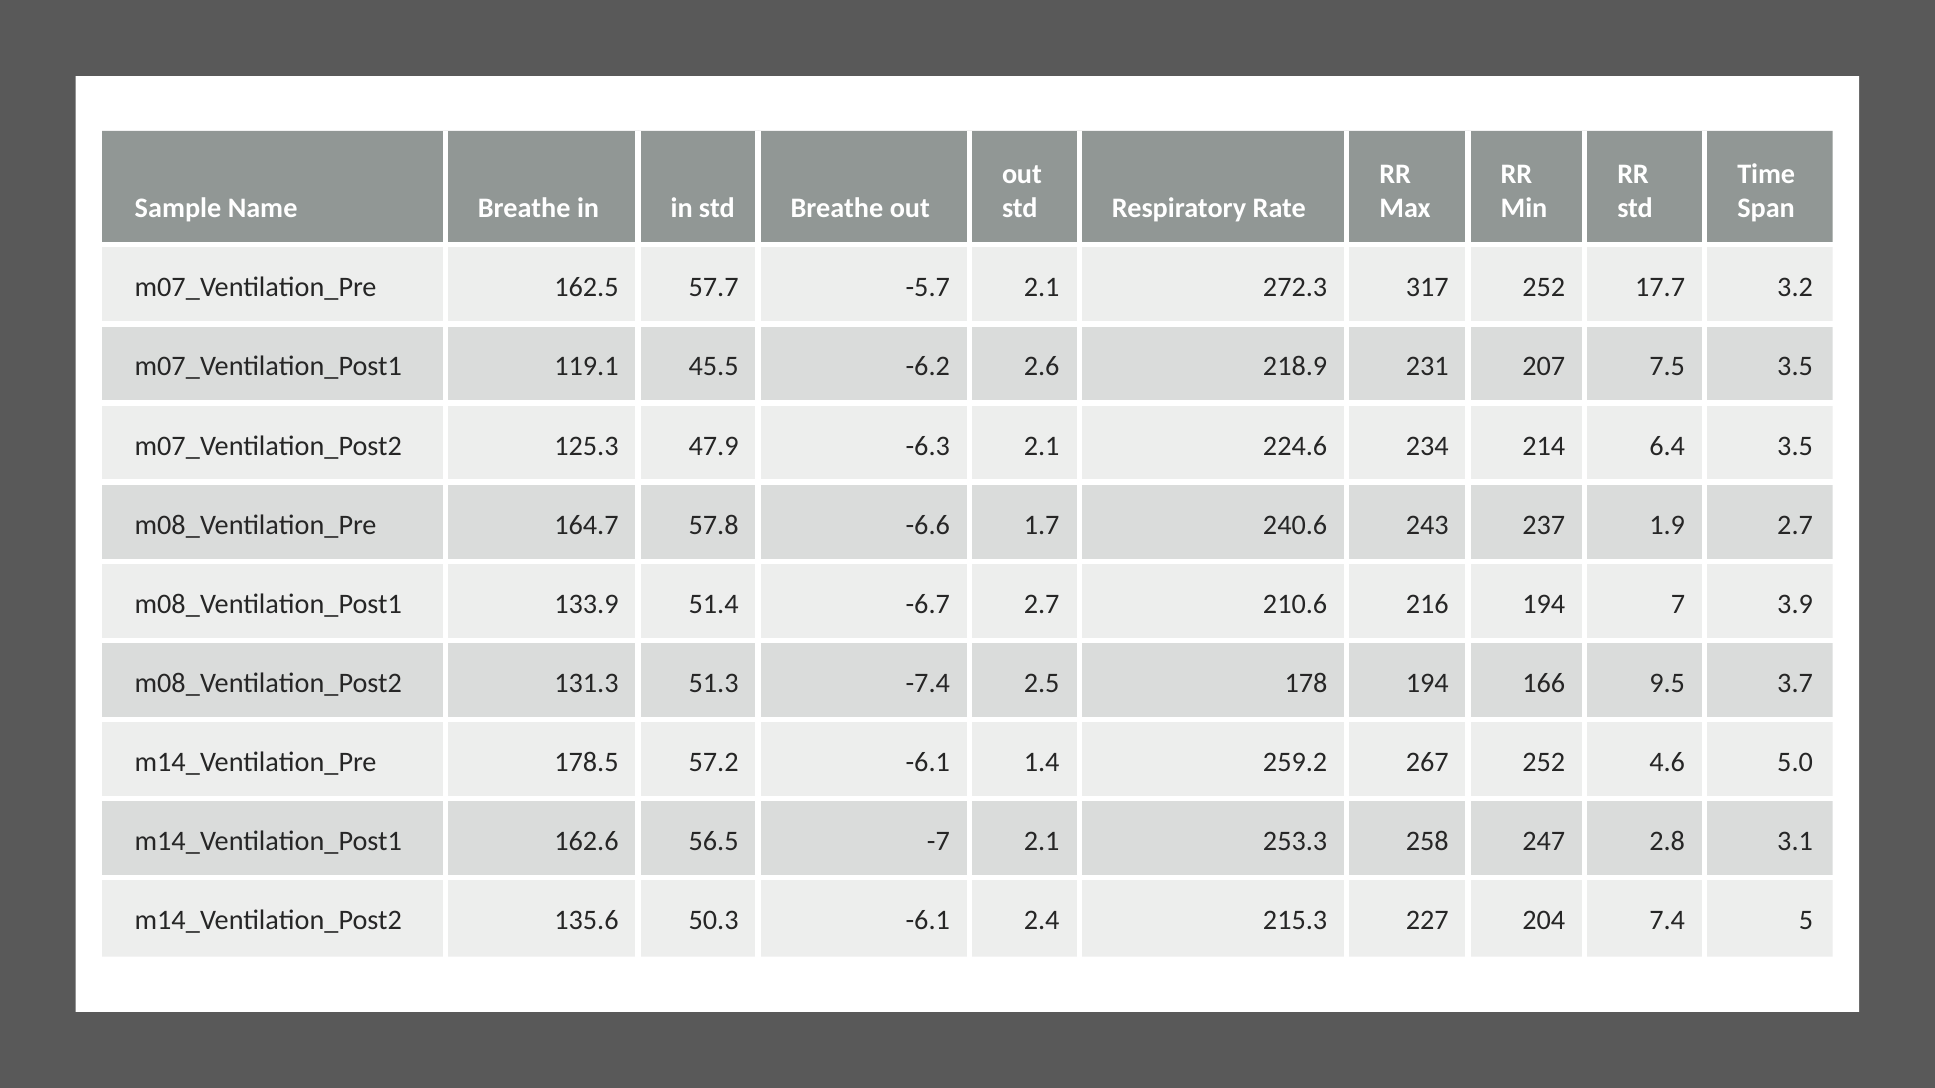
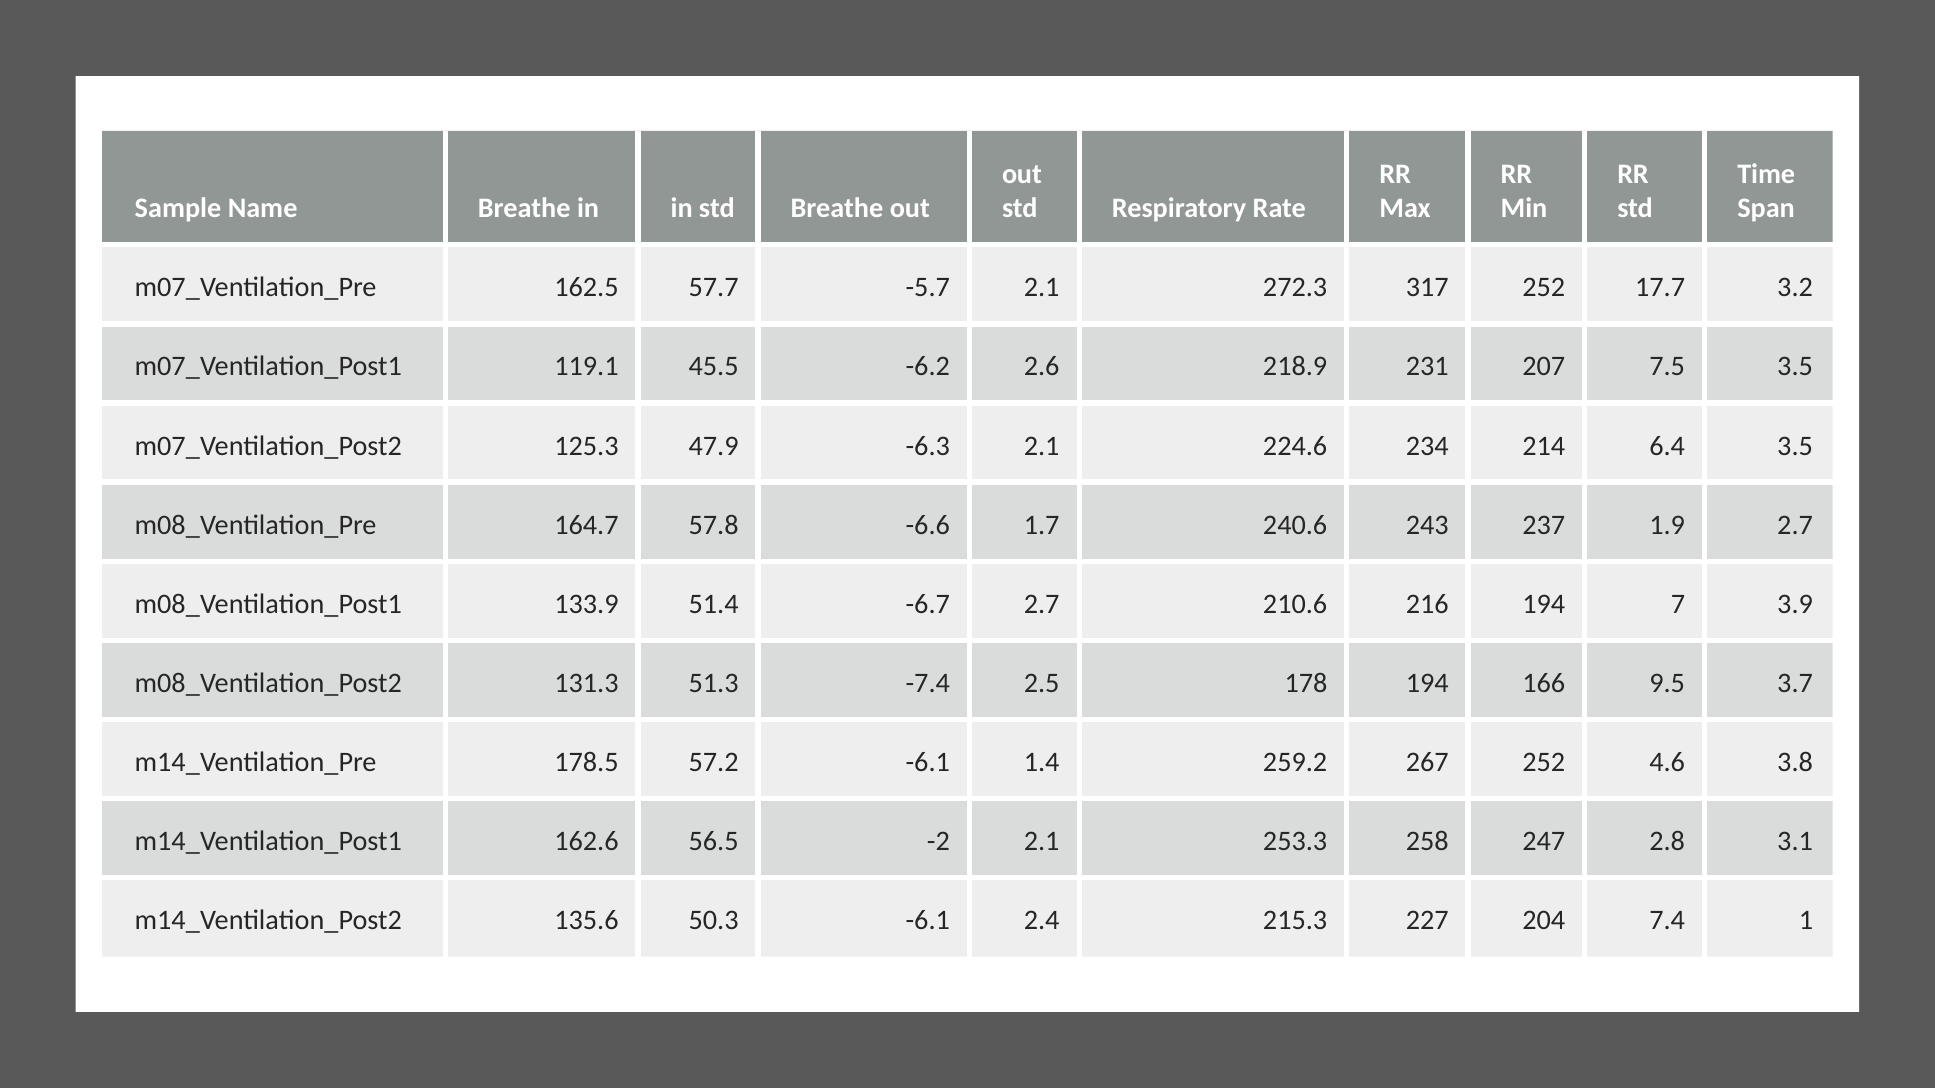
5.0: 5.0 -> 3.8
-7: -7 -> -2
5: 5 -> 1
